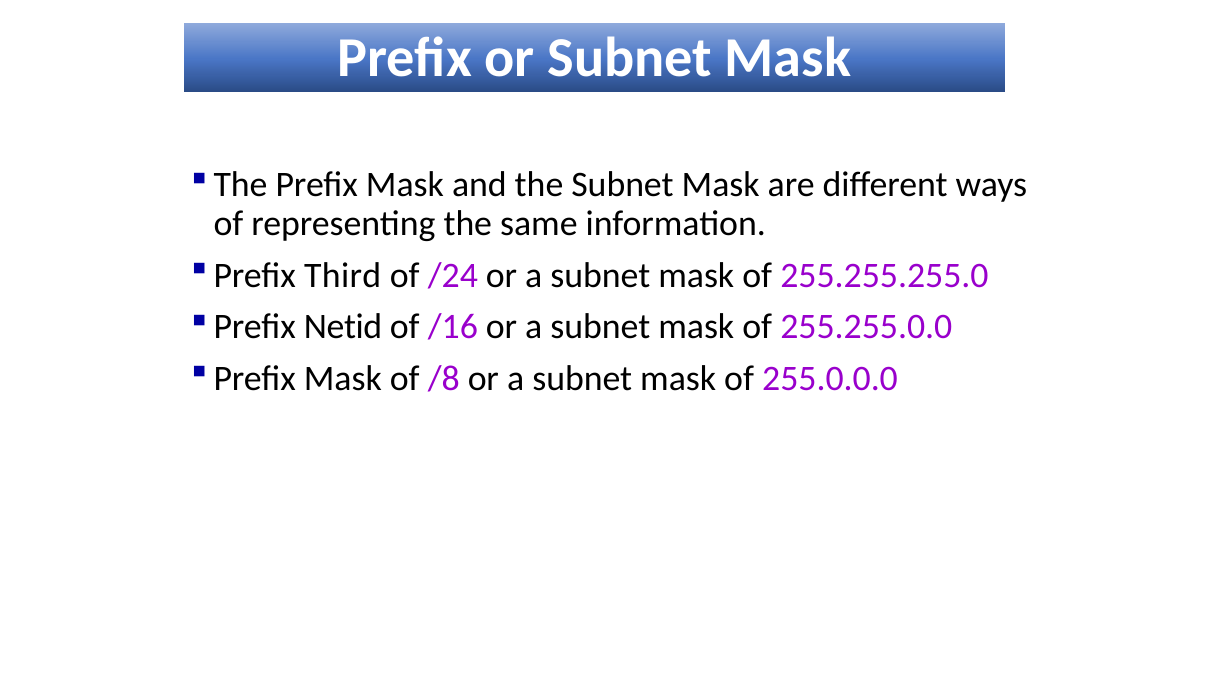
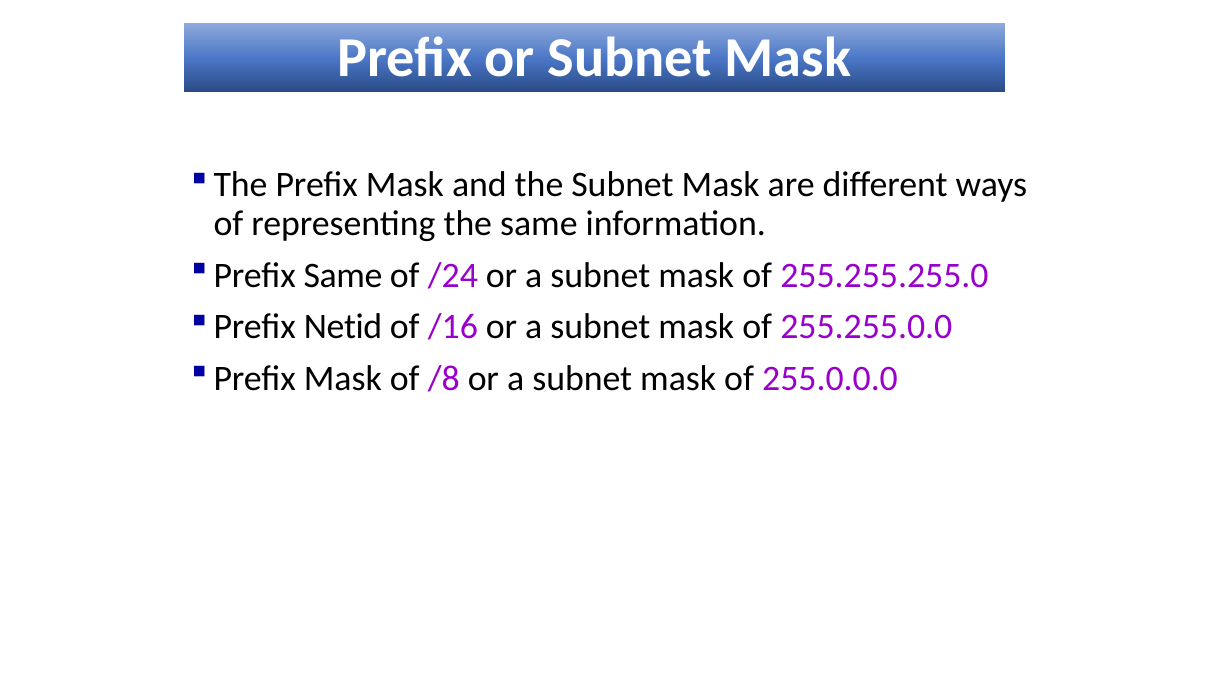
Prefix Third: Third -> Same
